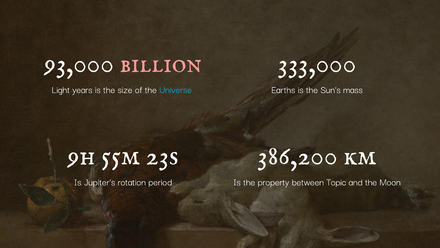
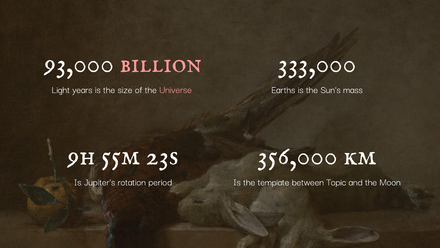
Universe colour: light blue -> pink
386,200: 386,200 -> 356,000
property: property -> template
